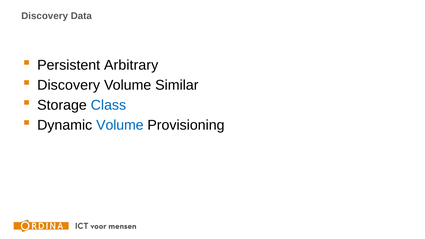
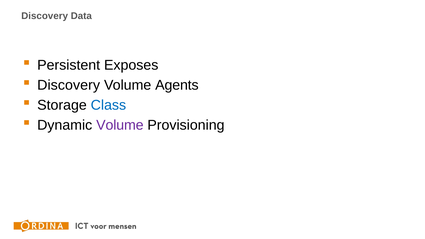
Arbitrary: Arbitrary -> Exposes
Similar: Similar -> Agents
Volume at (120, 125) colour: blue -> purple
